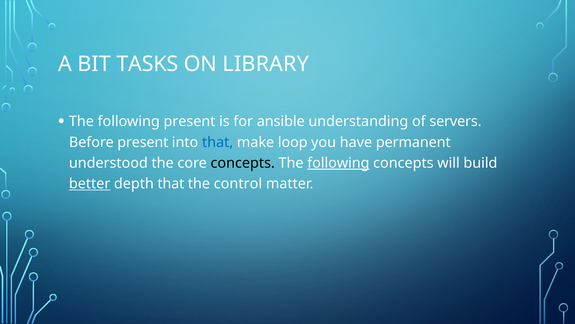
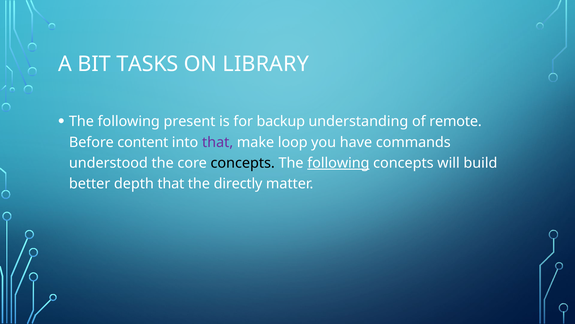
ansible: ansible -> backup
servers: servers -> remote
Before present: present -> content
that at (218, 142) colour: blue -> purple
permanent: permanent -> commands
better underline: present -> none
control: control -> directly
